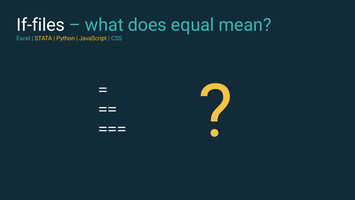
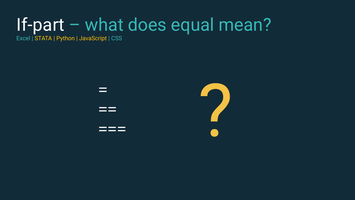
If-files: If-files -> If-part
